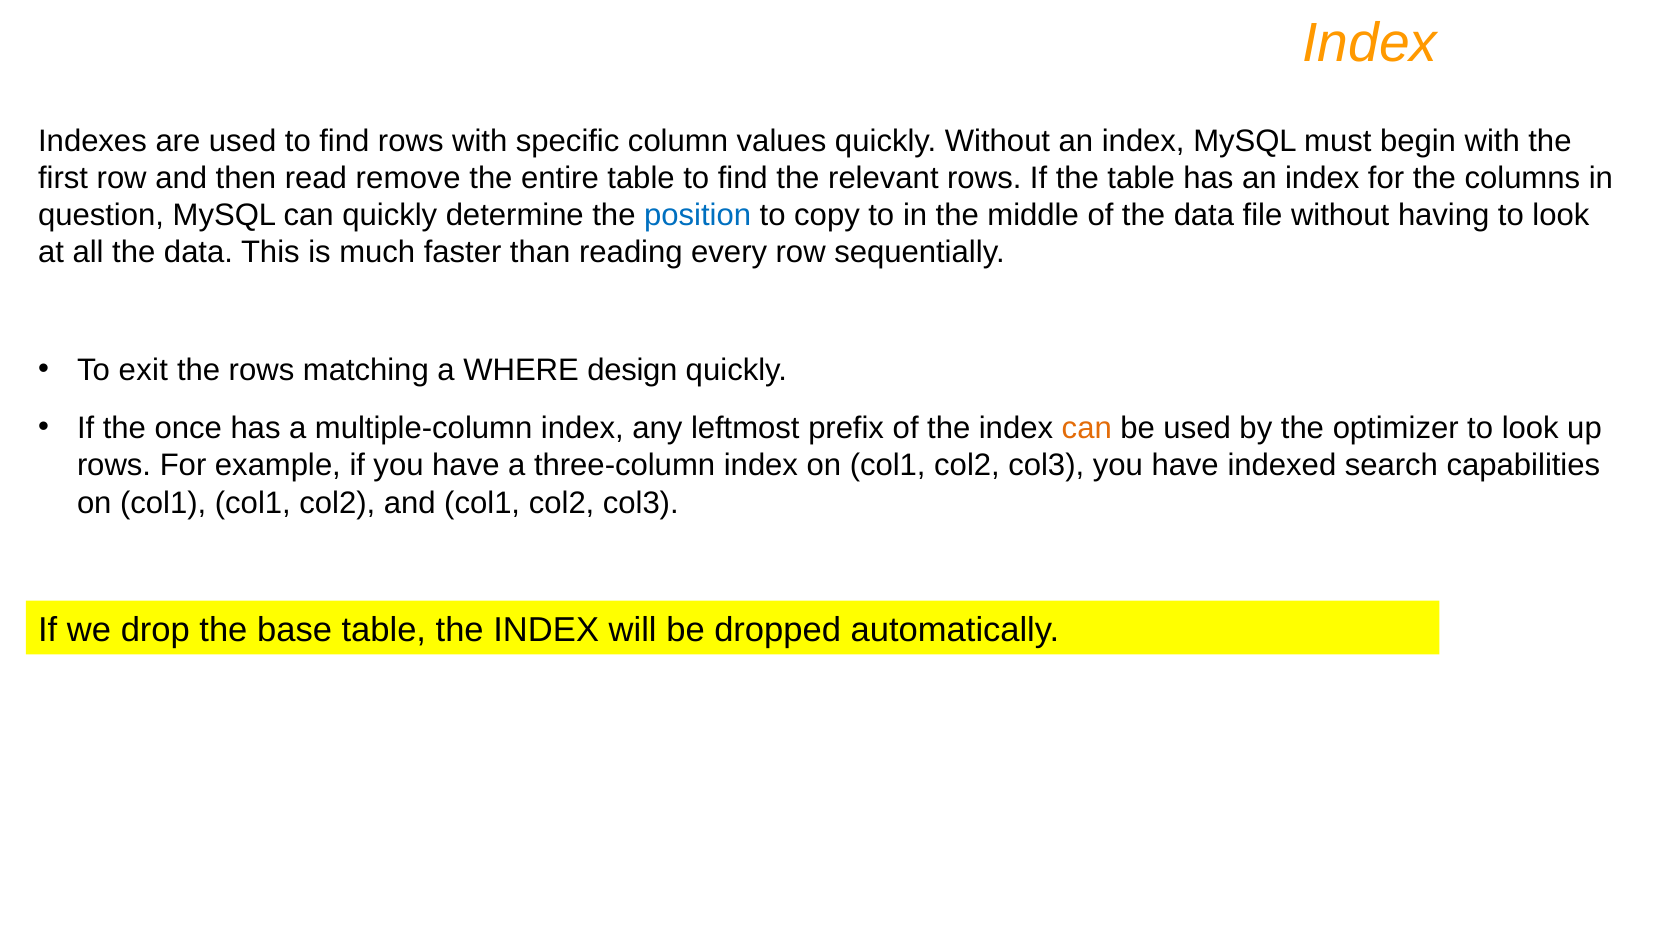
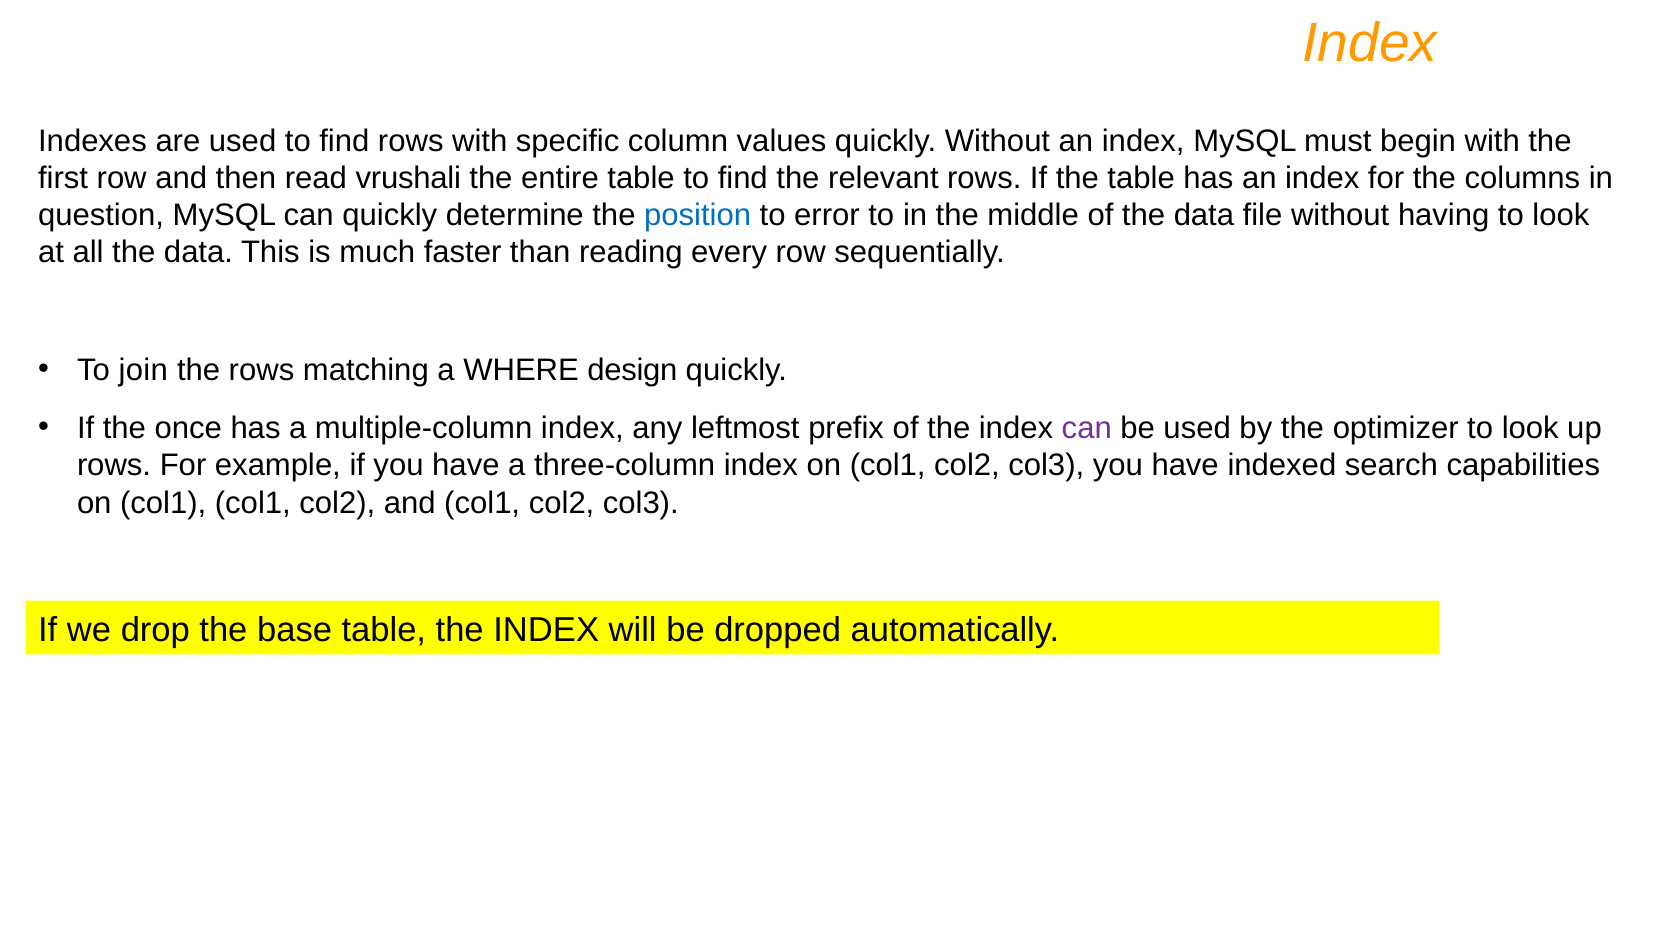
remove: remove -> vrushali
copy: copy -> error
exit: exit -> join
can at (1087, 428) colour: orange -> purple
